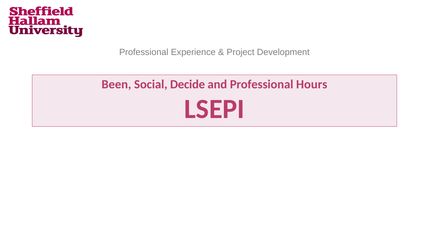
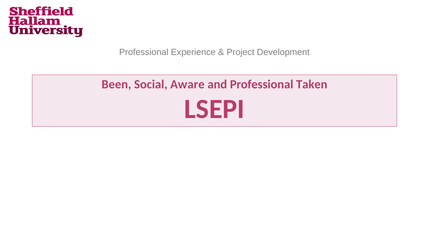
Decide: Decide -> Aware
Hours: Hours -> Taken
